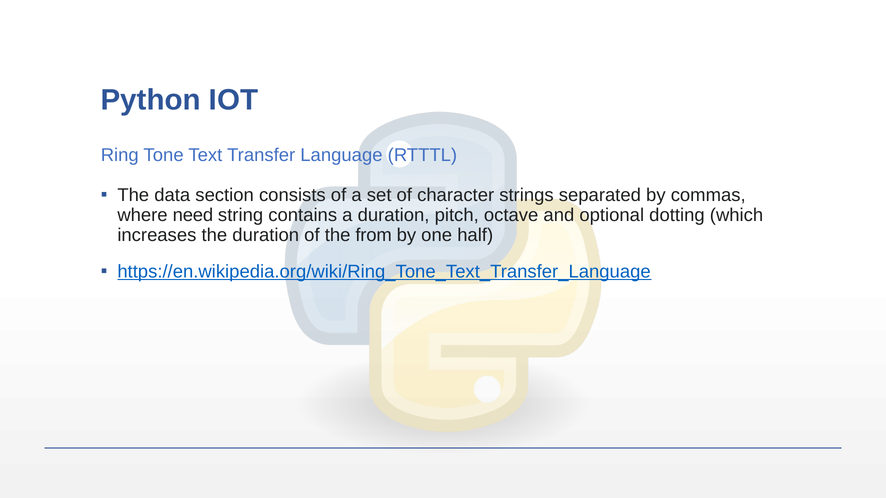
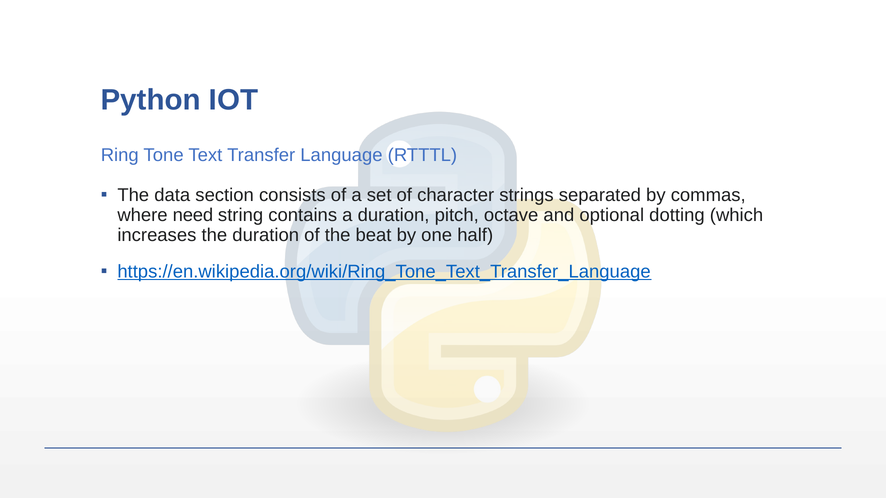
from: from -> beat
